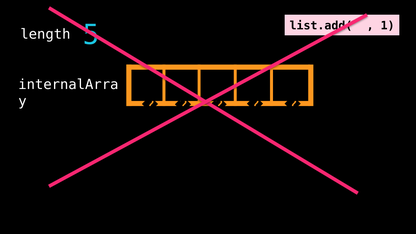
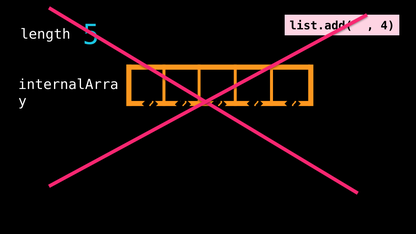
1: 1 -> 4
